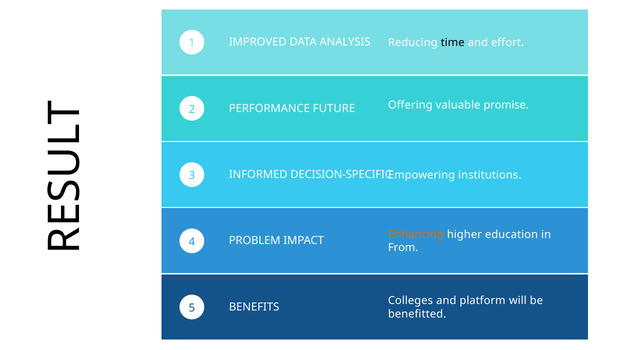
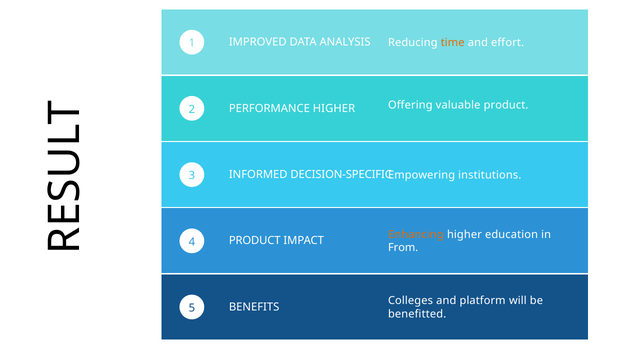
time colour: black -> orange
PERFORMANCE FUTURE: FUTURE -> HIGHER
valuable promise: promise -> product
PROBLEM at (255, 241): PROBLEM -> PRODUCT
